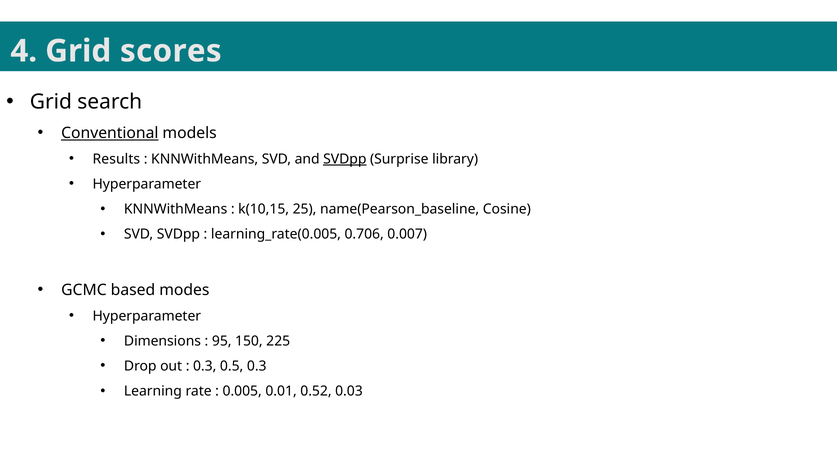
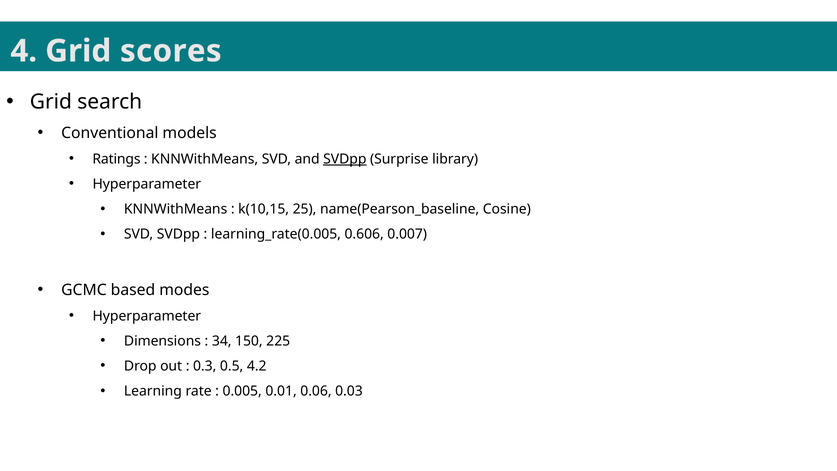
Conventional underline: present -> none
Results: Results -> Ratings
0.706: 0.706 -> 0.606
95: 95 -> 34
0.5 0.3: 0.3 -> 4.2
0.52: 0.52 -> 0.06
